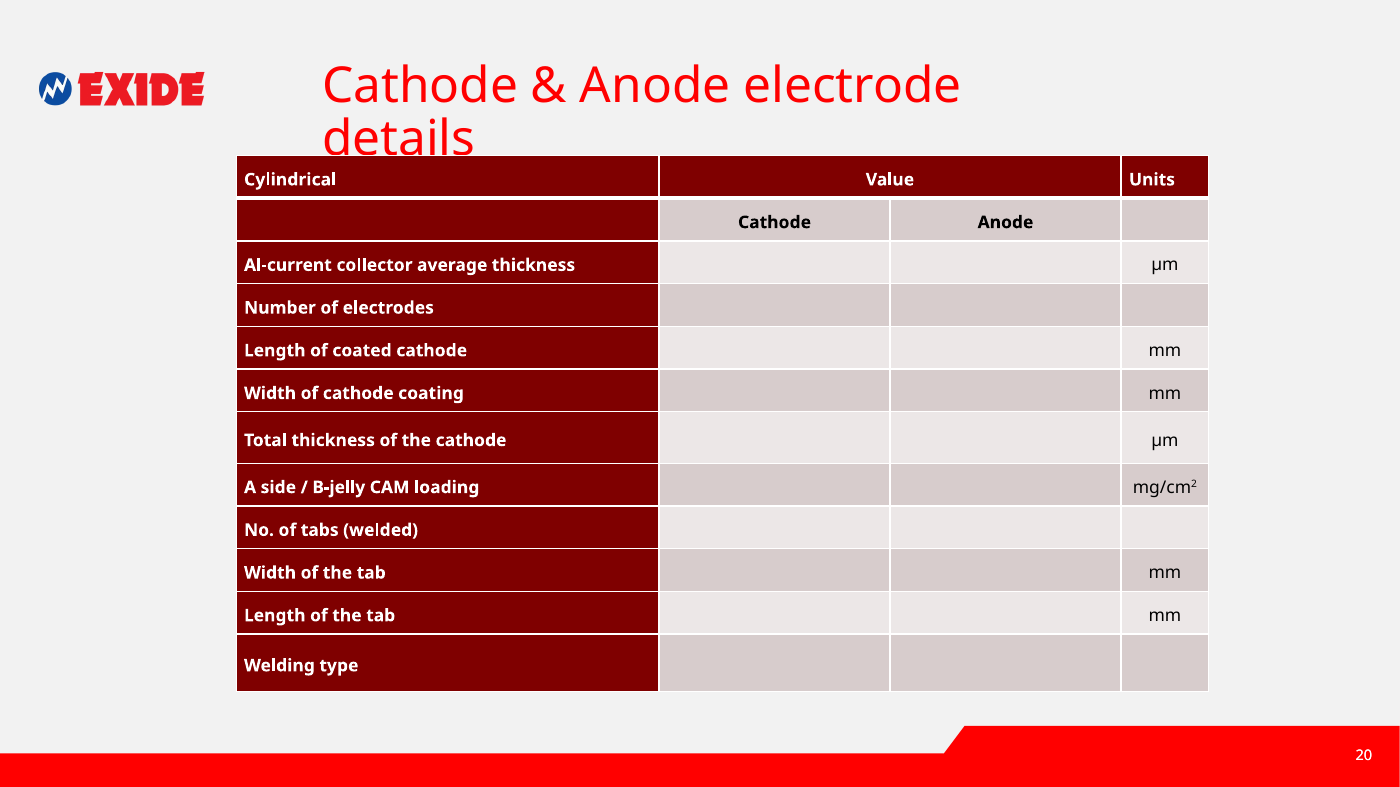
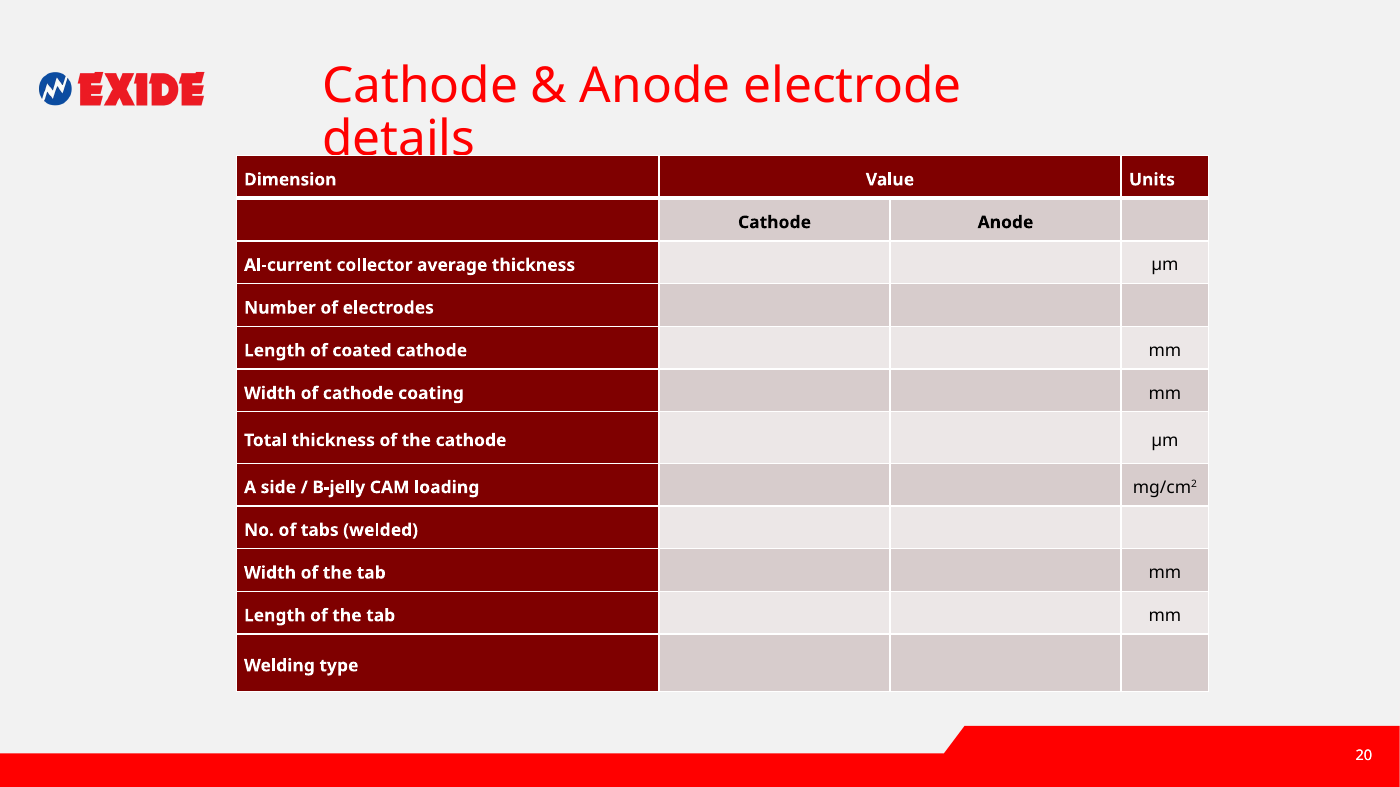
Cylindrical: Cylindrical -> Dimension
